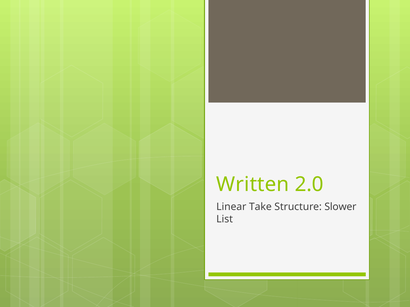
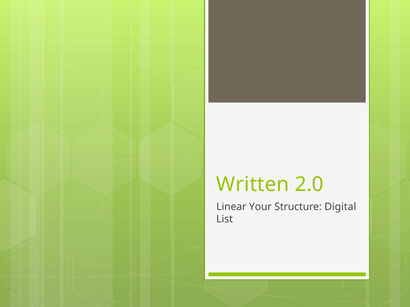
Take: Take -> Your
Slower: Slower -> Digital
